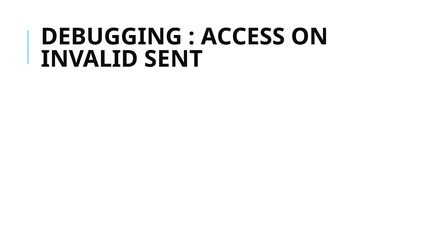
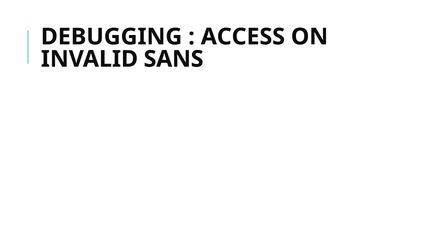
SENT: SENT -> SANS
